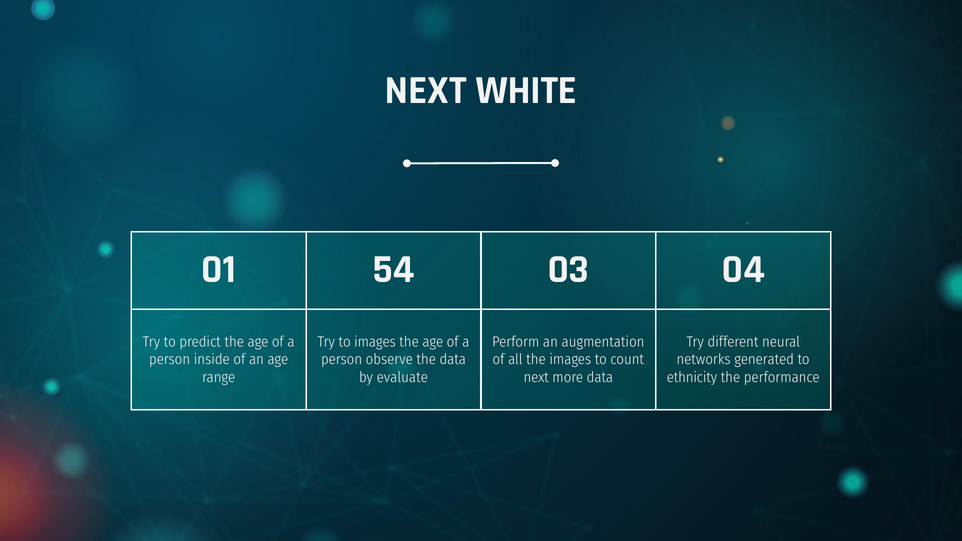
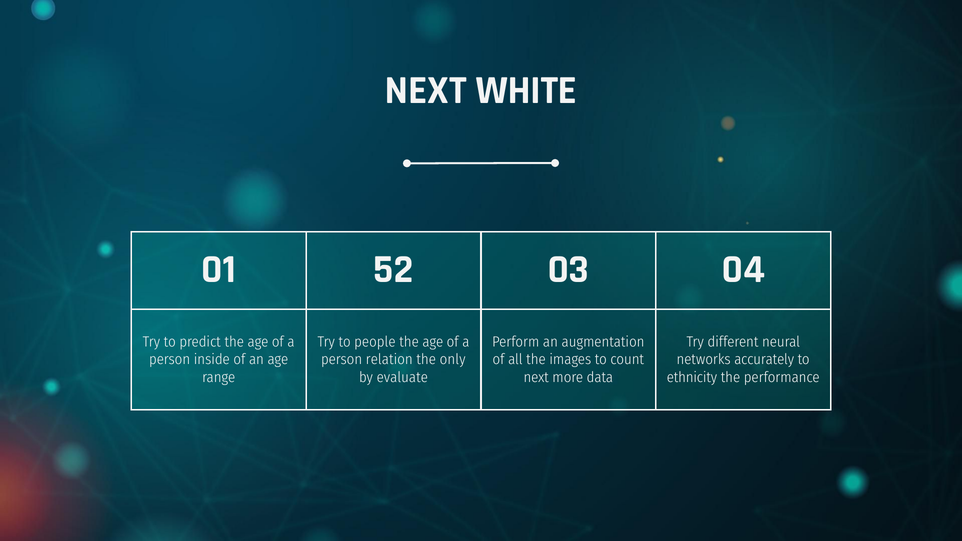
54: 54 -> 52
to images: images -> people
observe: observe -> relation
the data: data -> only
generated: generated -> accurately
